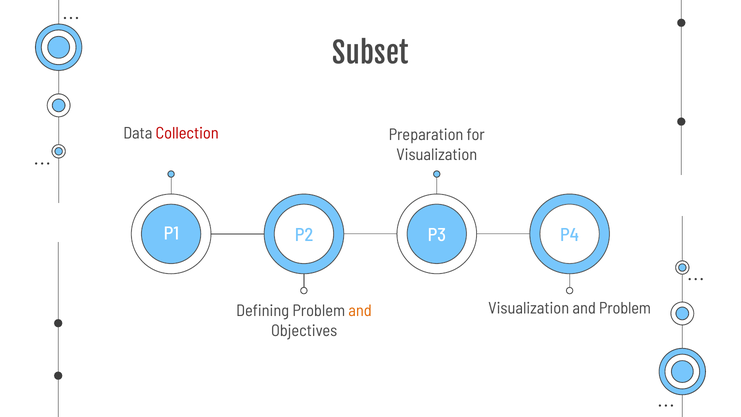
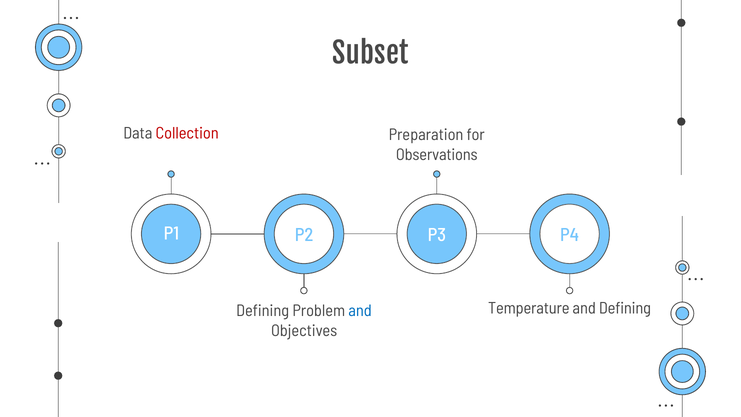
Visualization at (437, 155): Visualization -> Observations
Visualization at (529, 308): Visualization -> Temperature
and Problem: Problem -> Defining
and at (360, 311) colour: orange -> blue
